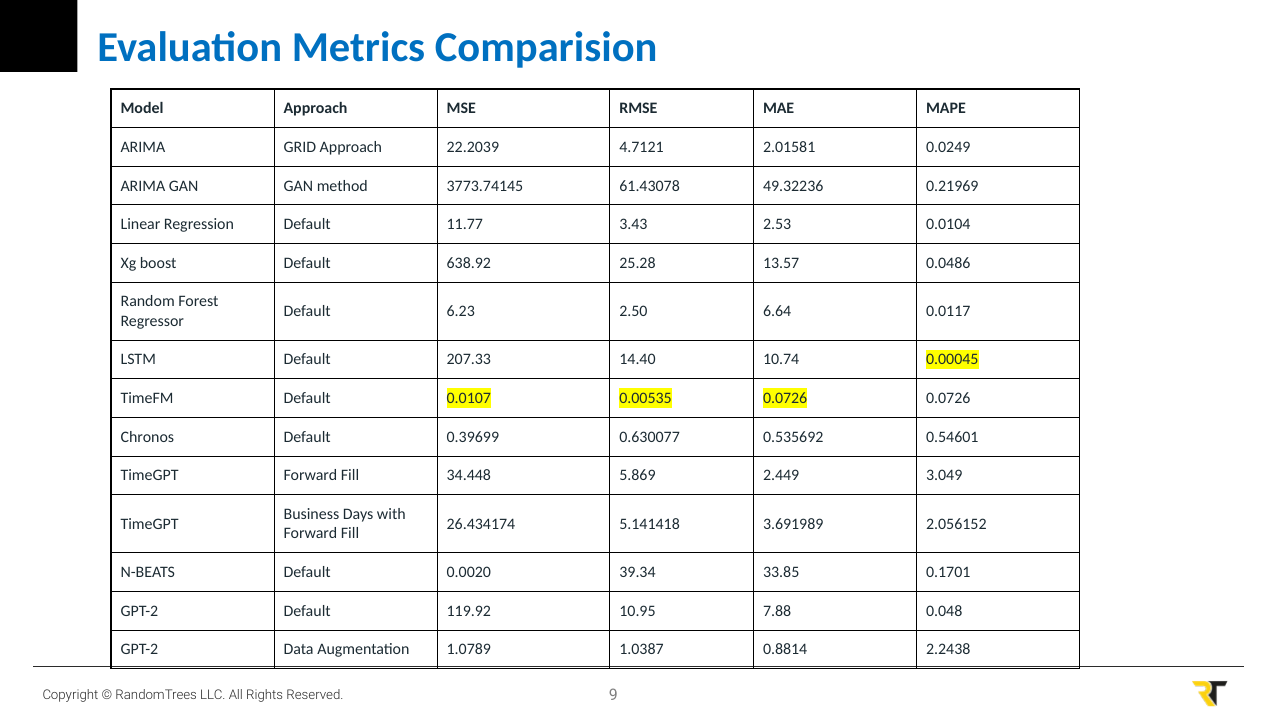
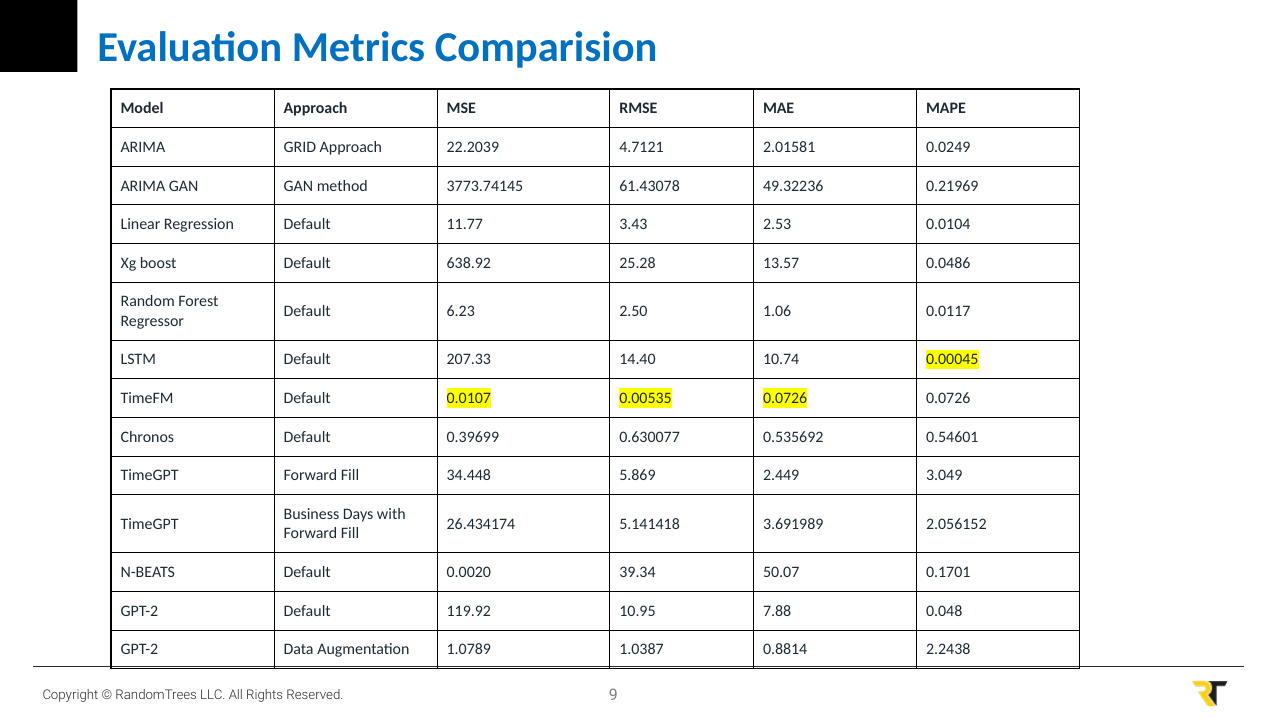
6.64: 6.64 -> 1.06
33.85: 33.85 -> 50.07
